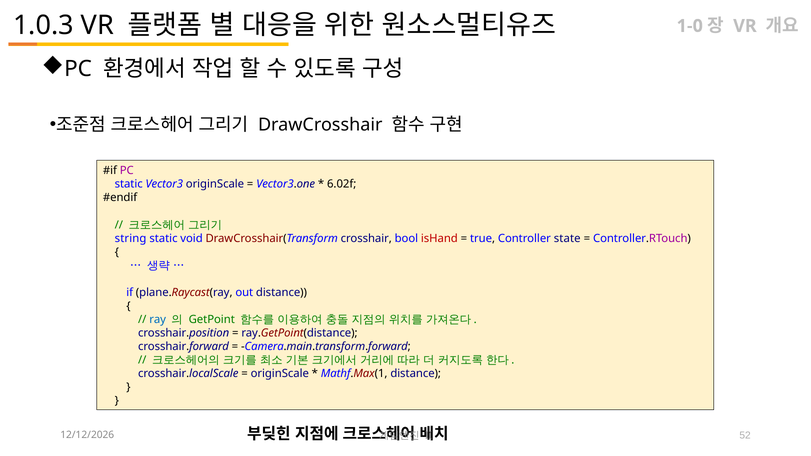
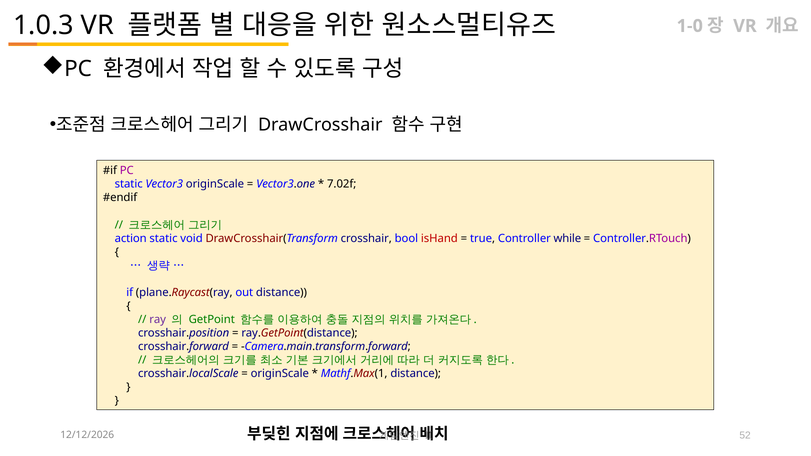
6.02f: 6.02f -> 7.02f
string: string -> action
state: state -> while
ray colour: blue -> purple
